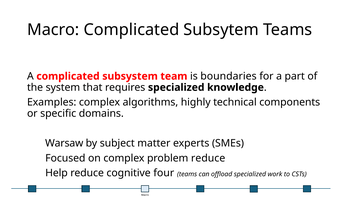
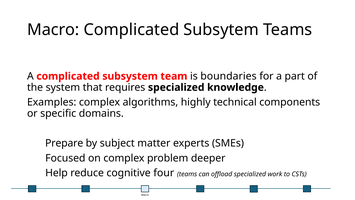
Warsaw: Warsaw -> Prepare
problem reduce: reduce -> deeper
